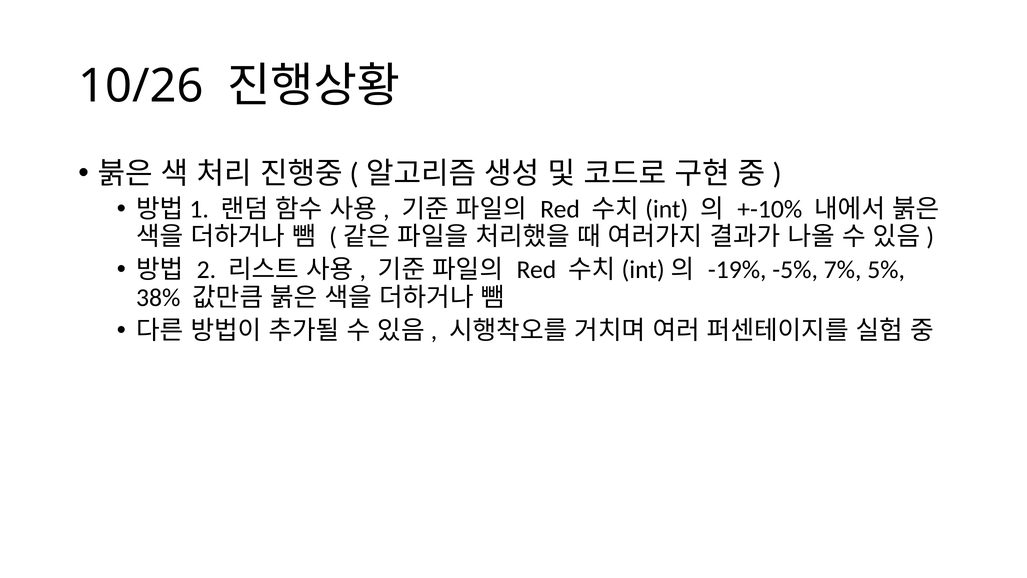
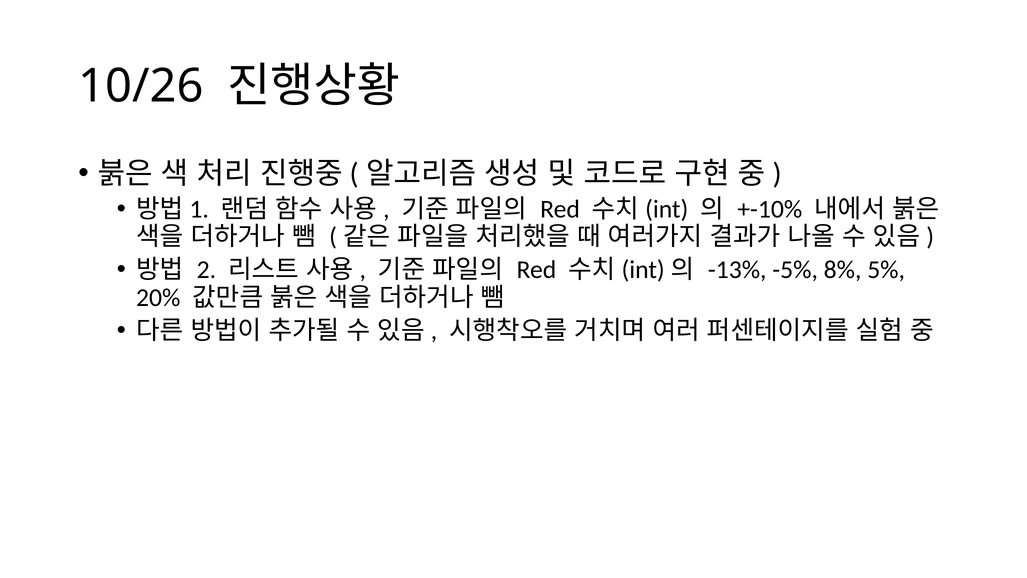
-19%: -19% -> -13%
7%: 7% -> 8%
38%: 38% -> 20%
